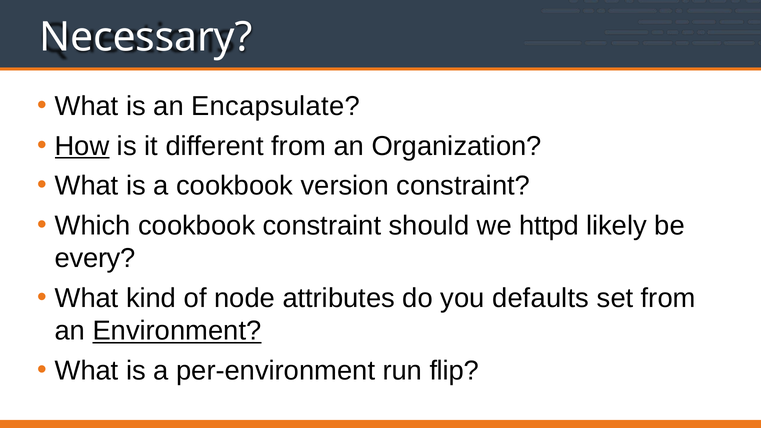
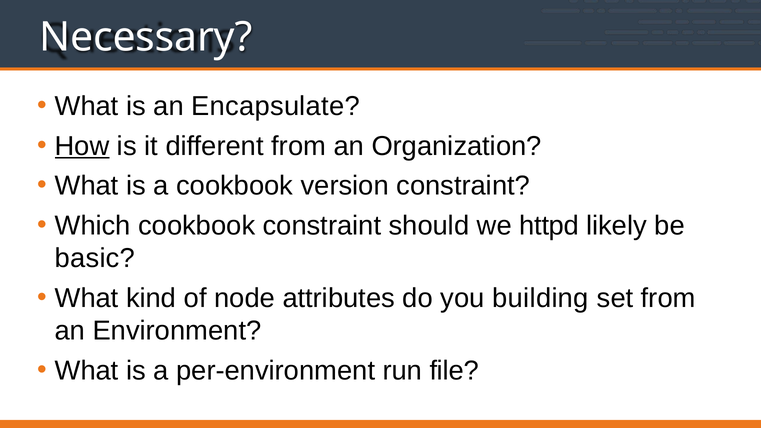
every: every -> basic
defaults: defaults -> building
Environment underline: present -> none
flip: flip -> file
